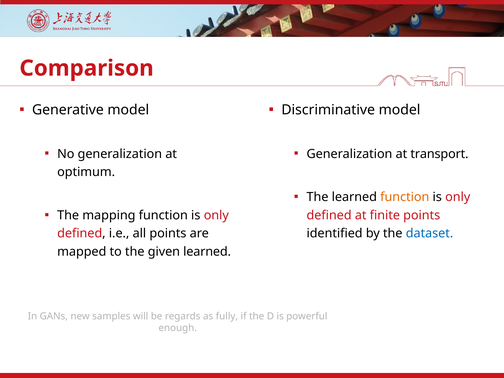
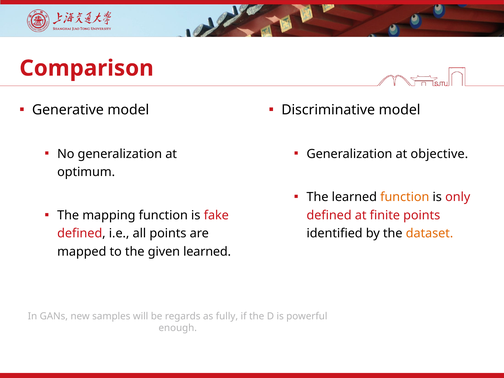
transport: transport -> objective
mapping function is only: only -> fake
dataset colour: blue -> orange
